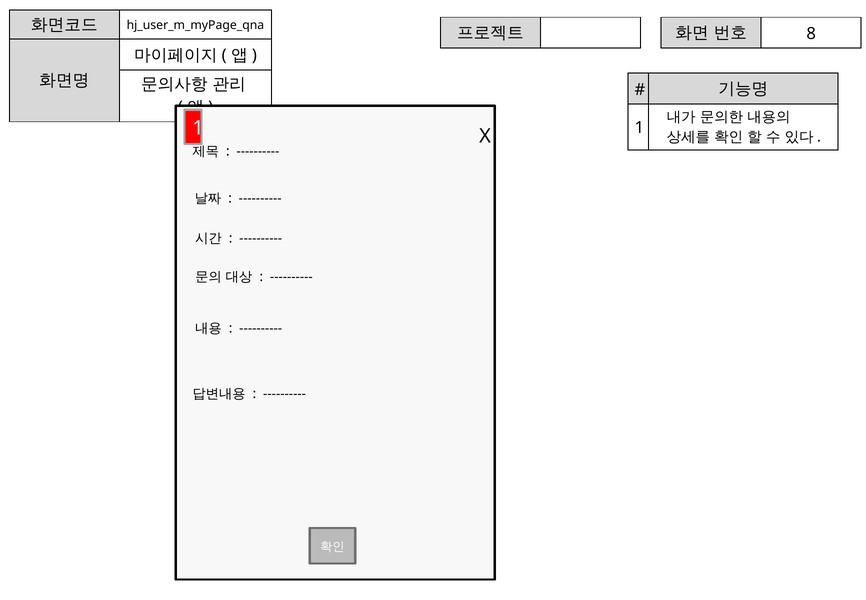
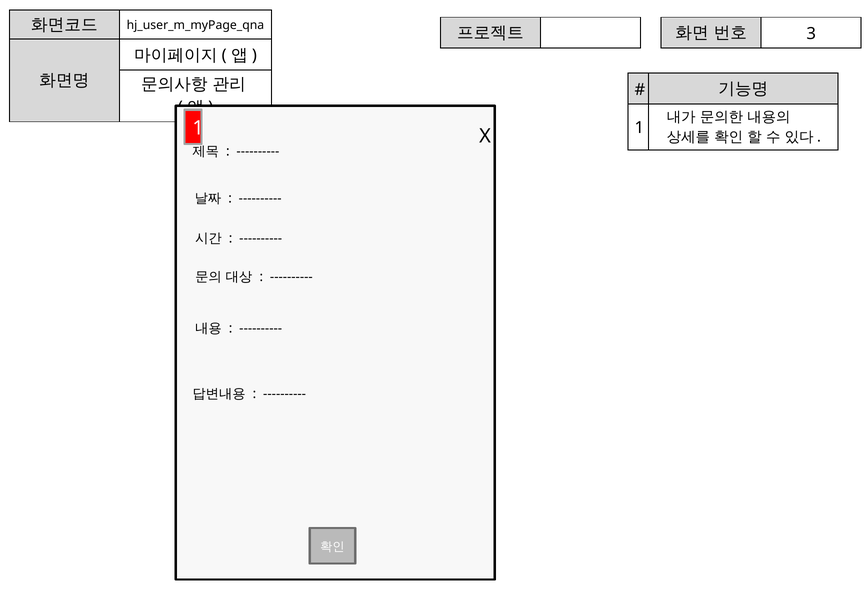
8: 8 -> 3
